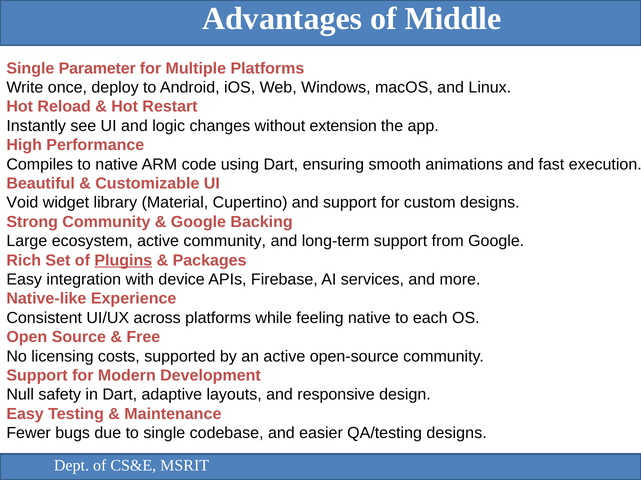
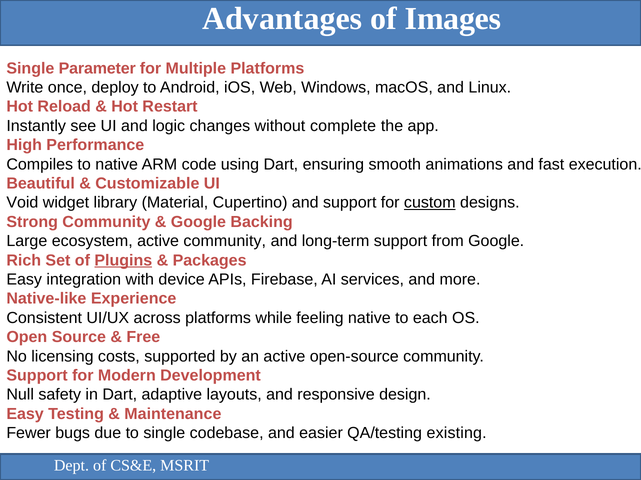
Middle: Middle -> Images
extension: extension -> complete
custom underline: none -> present
QA/testing designs: designs -> existing
